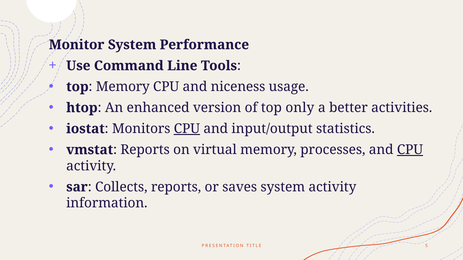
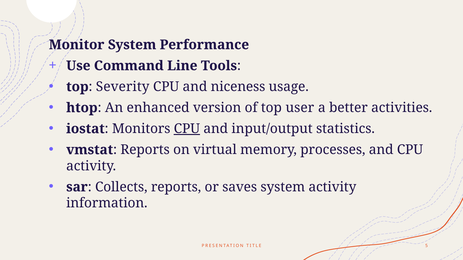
top Memory: Memory -> Severity
only: only -> user
CPU at (410, 150) underline: present -> none
